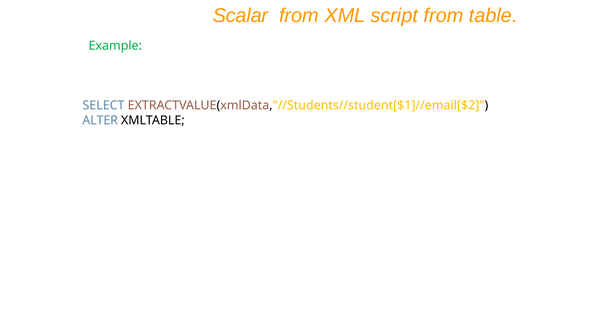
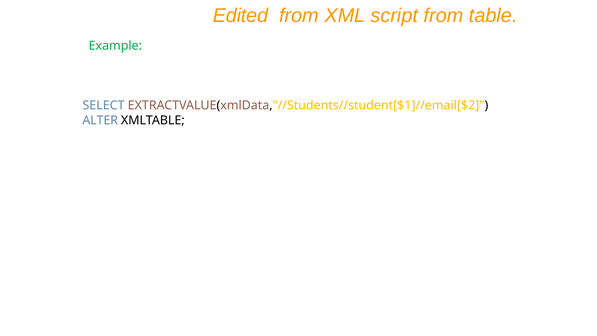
Scalar: Scalar -> Edited
